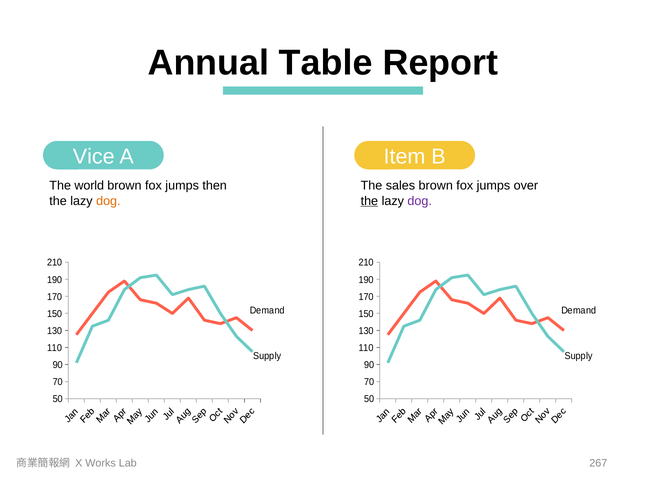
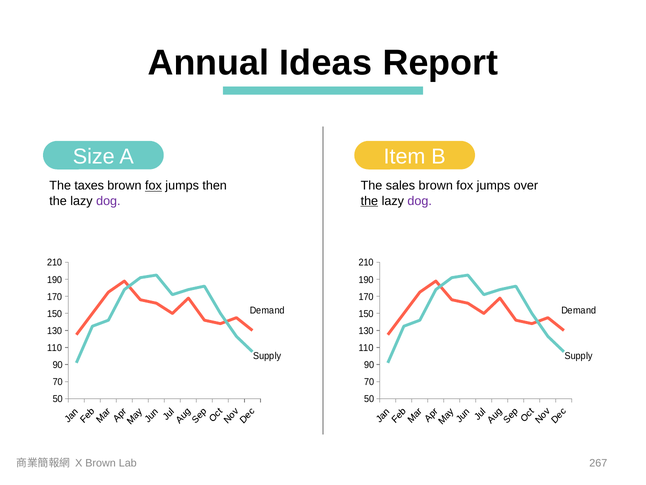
Table: Table -> Ideas
Vice: Vice -> Size
world: world -> taxes
fox at (153, 186) underline: none -> present
dog at (108, 201) colour: orange -> purple
X Works: Works -> Brown
